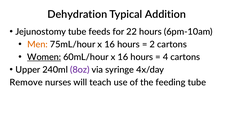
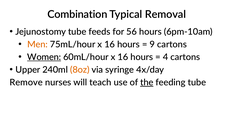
Dehydration: Dehydration -> Combination
Addition: Addition -> Removal
22: 22 -> 56
2: 2 -> 9
8oz colour: purple -> orange
the underline: none -> present
